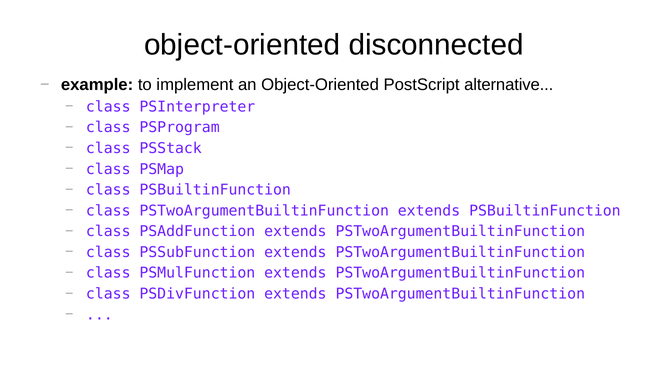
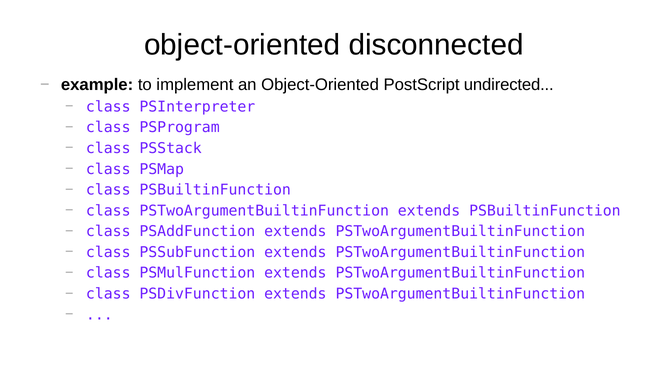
alternative: alternative -> undirected
